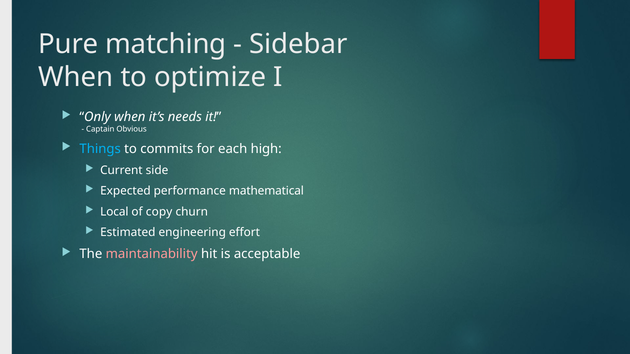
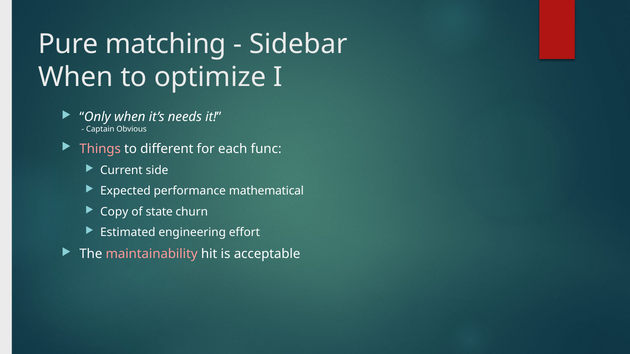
Things colour: light blue -> pink
commits: commits -> different
high: high -> func
Local: Local -> Copy
copy: copy -> state
